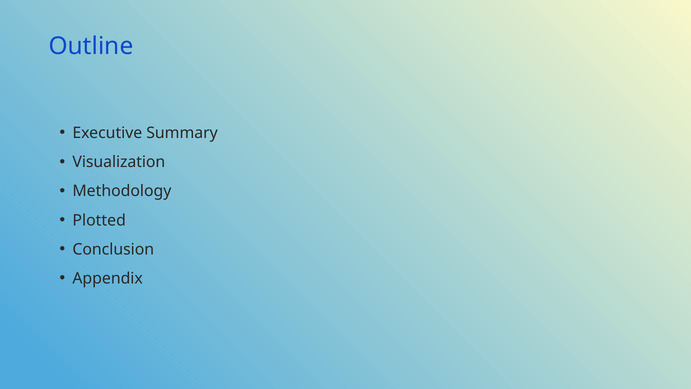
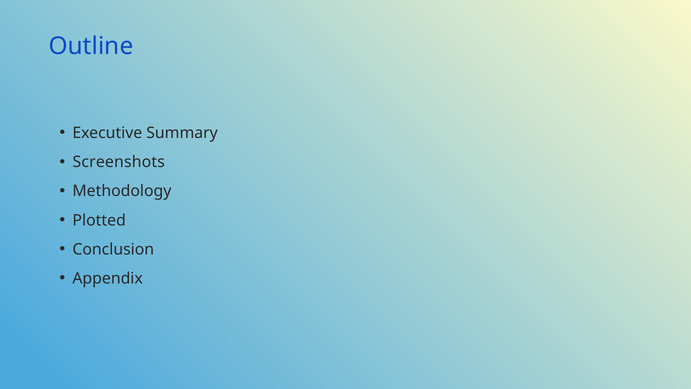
Visualization: Visualization -> Screenshots
